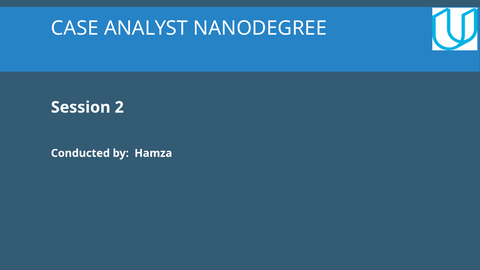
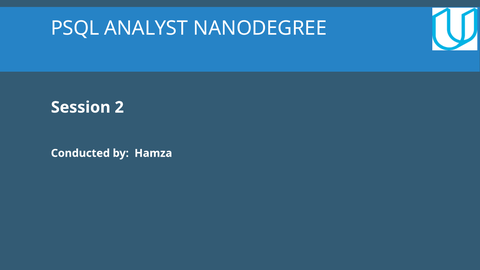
CASE: CASE -> PSQL
